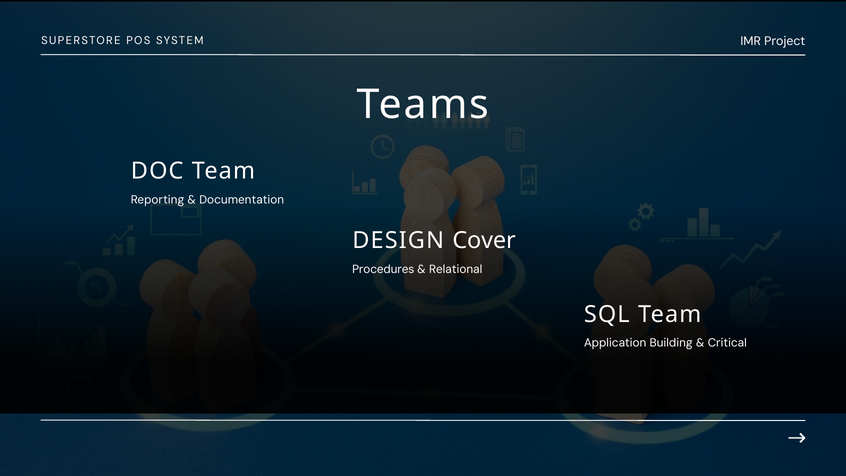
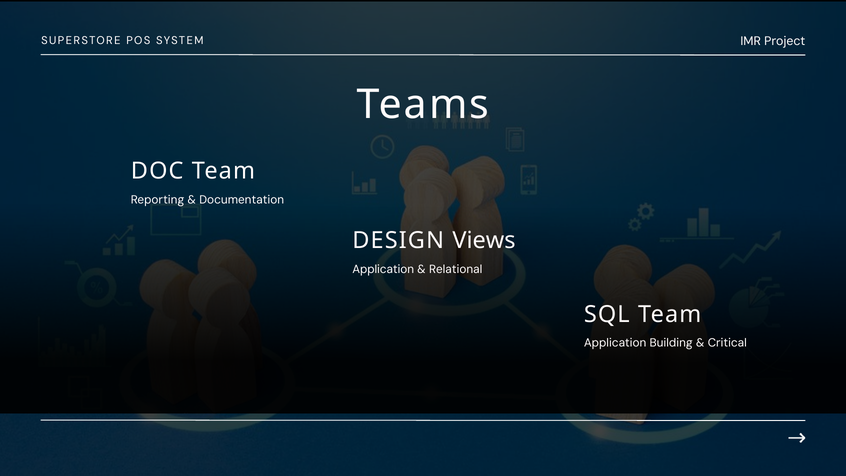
Cover: Cover -> Views
Procedures at (383, 269): Procedures -> Application
